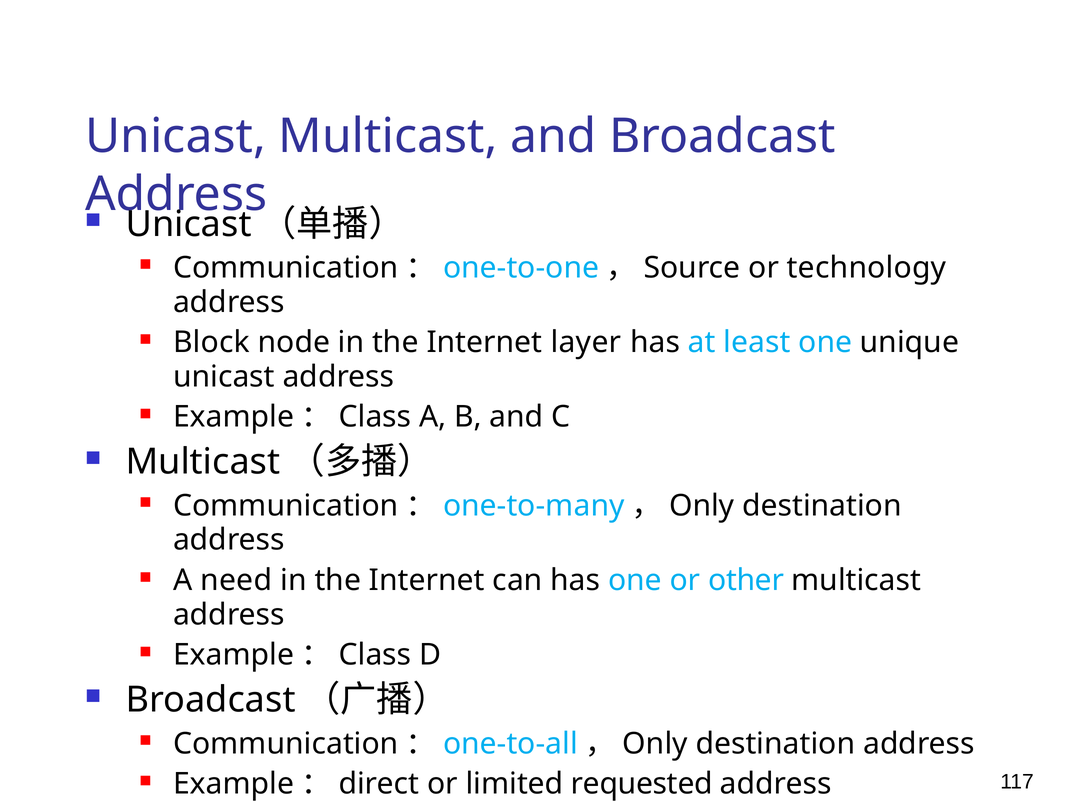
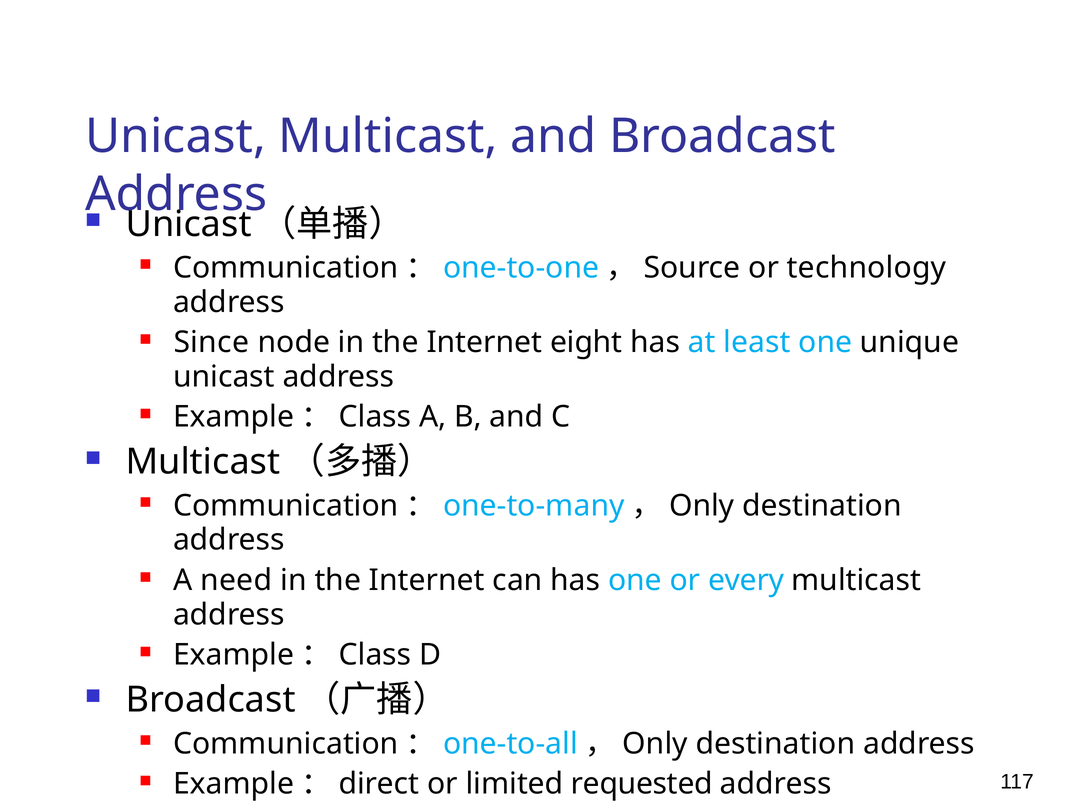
Block: Block -> Since
layer: layer -> eight
other: other -> every
